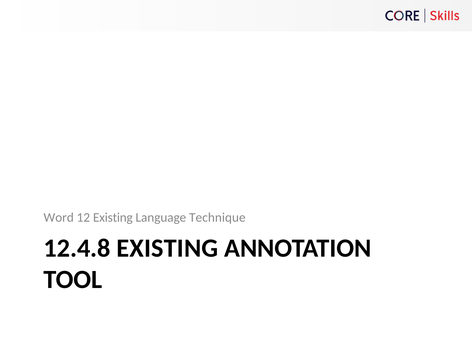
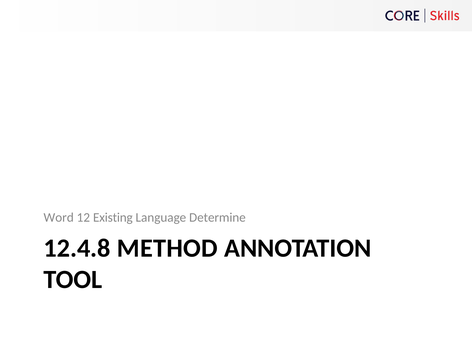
Technique: Technique -> Determine
12.4.8 EXISTING: EXISTING -> METHOD
